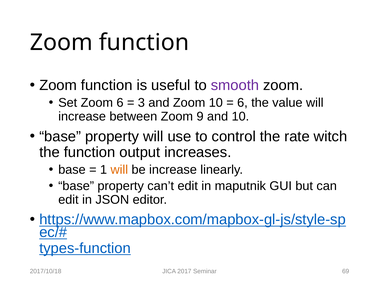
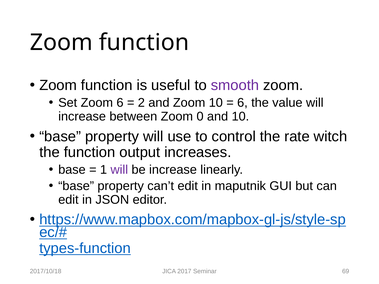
3: 3 -> 2
9: 9 -> 0
will at (119, 170) colour: orange -> purple
